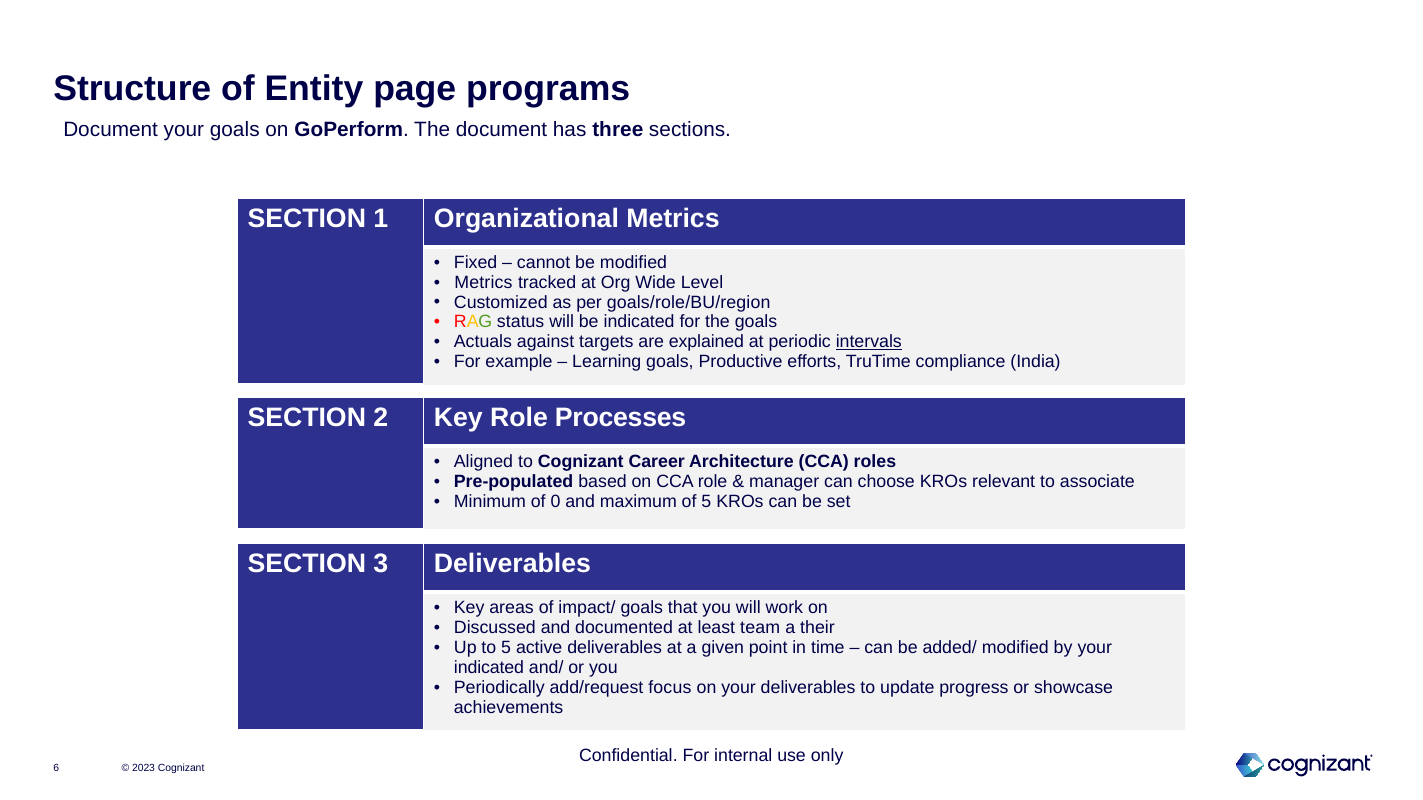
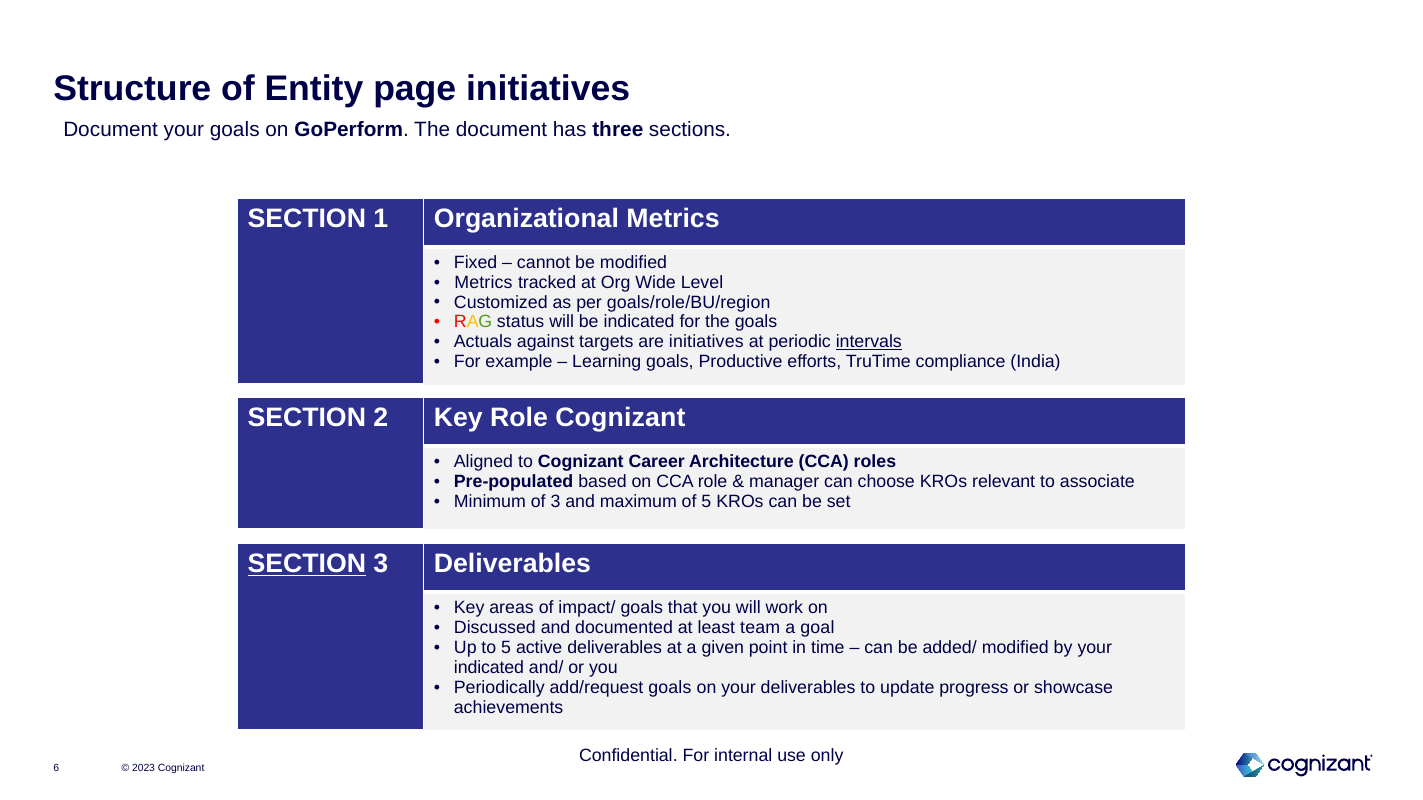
page programs: programs -> initiatives
are explained: explained -> initiatives
Role Processes: Processes -> Cognizant
of 0: 0 -> 3
SECTION at (307, 564) underline: none -> present
their: their -> goal
add/request focus: focus -> goals
